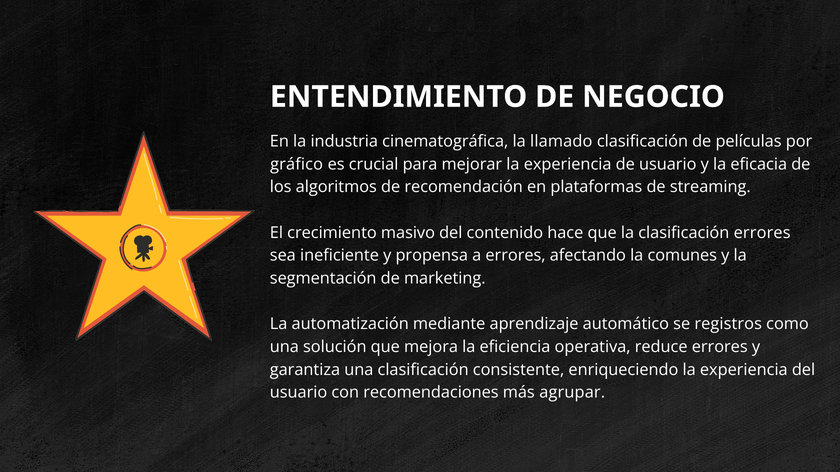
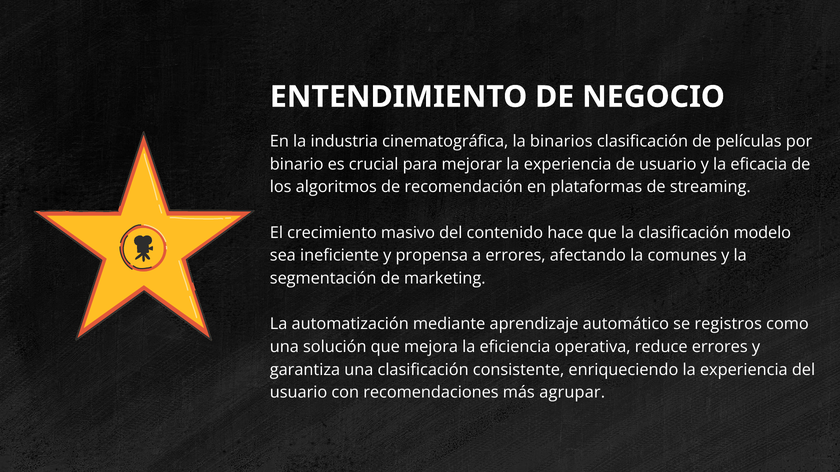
llamado: llamado -> binarios
gráfico: gráfico -> binario
clasificación errores: errores -> modelo
